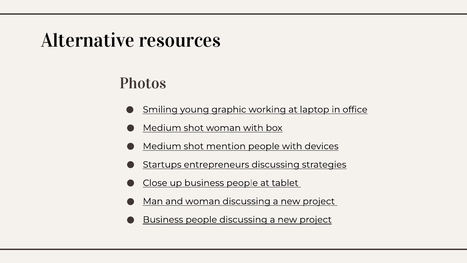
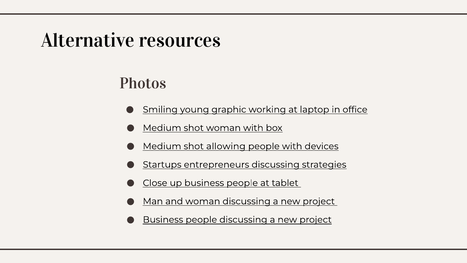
mention: mention -> allowing
